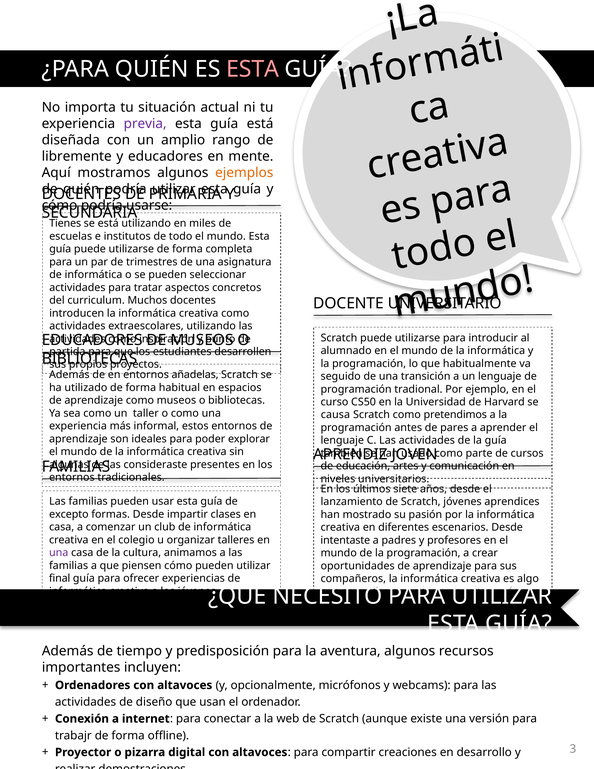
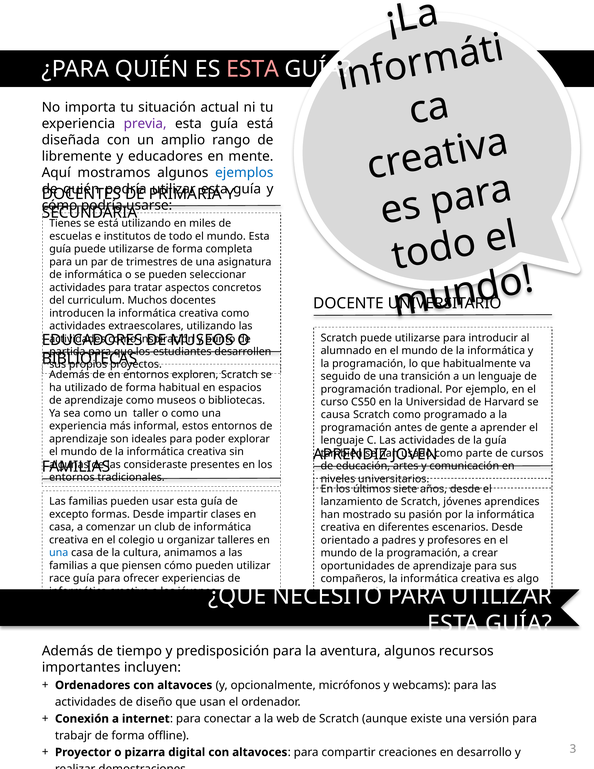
ejemplos colour: orange -> blue
añadelas: añadelas -> exploren
pretendimos: pretendimos -> programado
pares: pares -> gente
intentaste: intentaste -> orientado
una at (59, 552) colour: purple -> blue
final: final -> race
